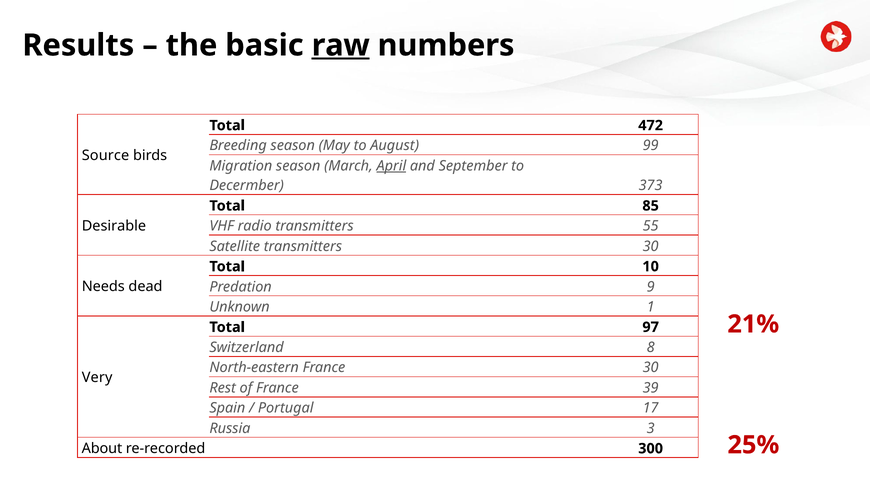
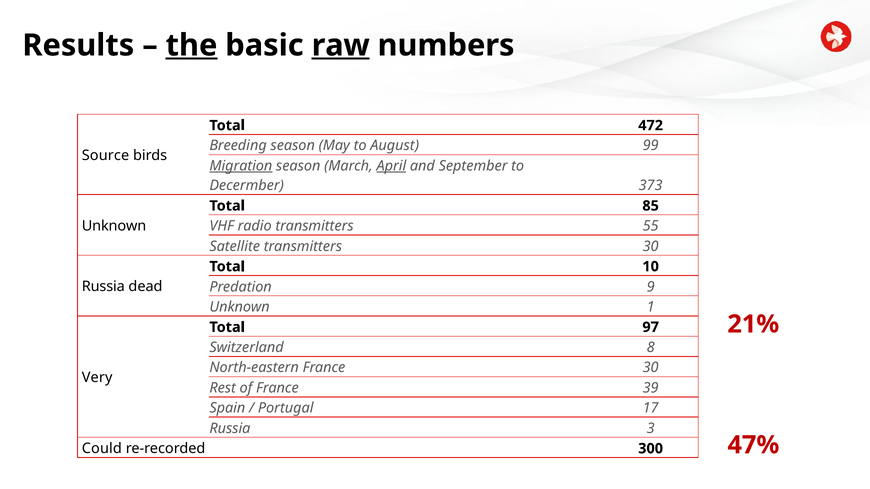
the underline: none -> present
Migration underline: none -> present
Desirable at (114, 226): Desirable -> Unknown
Needs at (103, 287): Needs -> Russia
About: About -> Could
25%: 25% -> 47%
